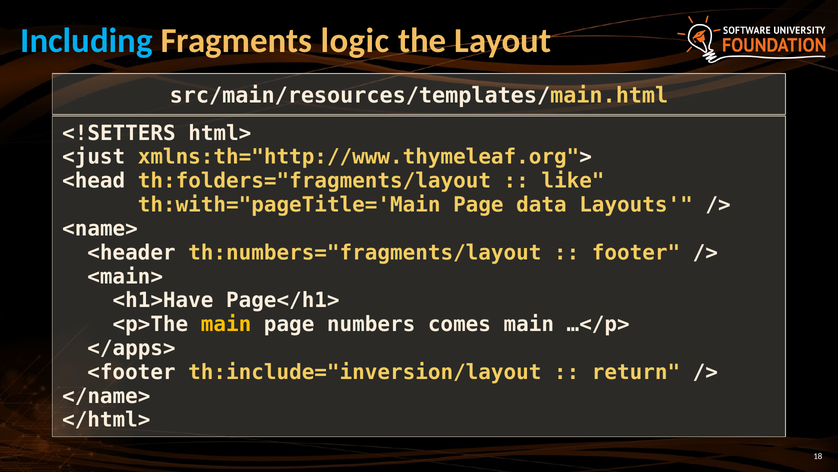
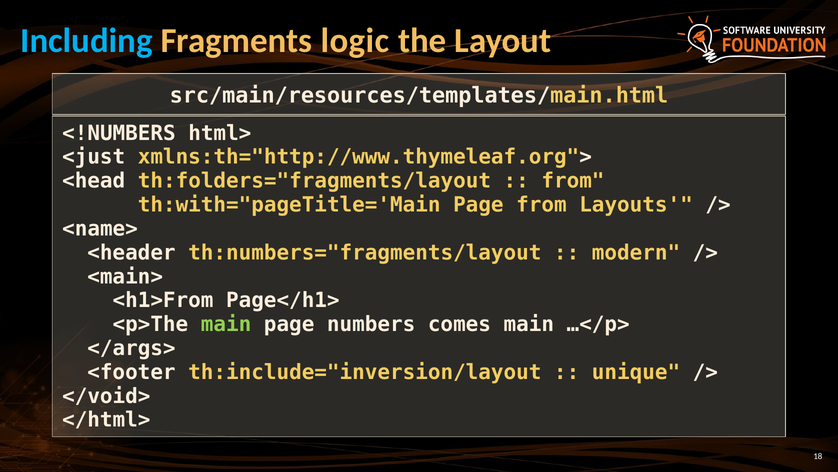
<!SETTERS: <!SETTERS -> <!NUMBERS
like at (573, 181): like -> from
Page data: data -> from
footer: footer -> modern
<h1>Have: <h1>Have -> <h1>From
main at (226, 324) colour: yellow -> light green
</apps>: </apps> -> </args>
return: return -> unique
</name>: </name> -> </void>
